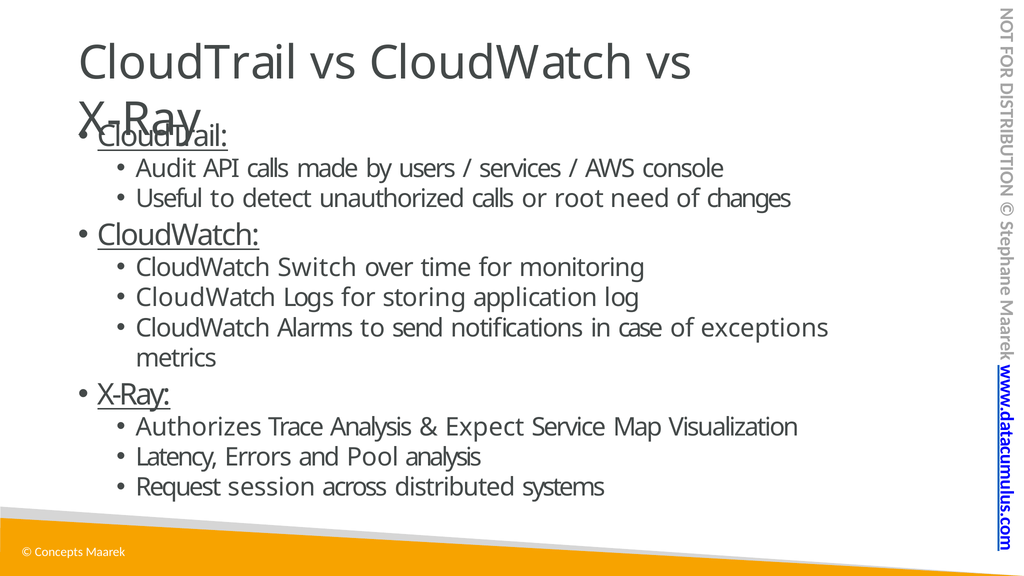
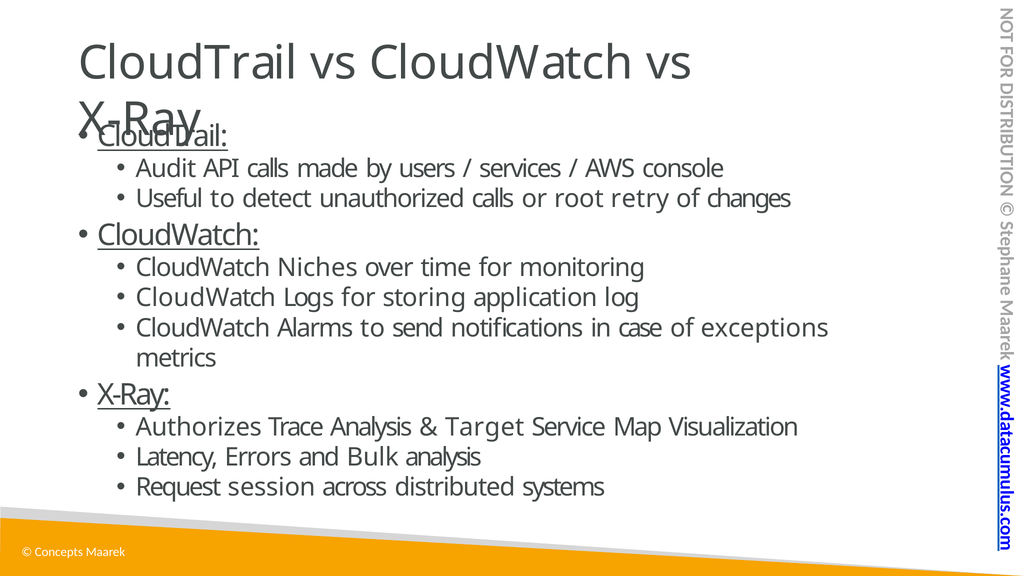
need: need -> retry
Switch: Switch -> Niches
Expect: Expect -> Target
Pool: Pool -> Bulk
